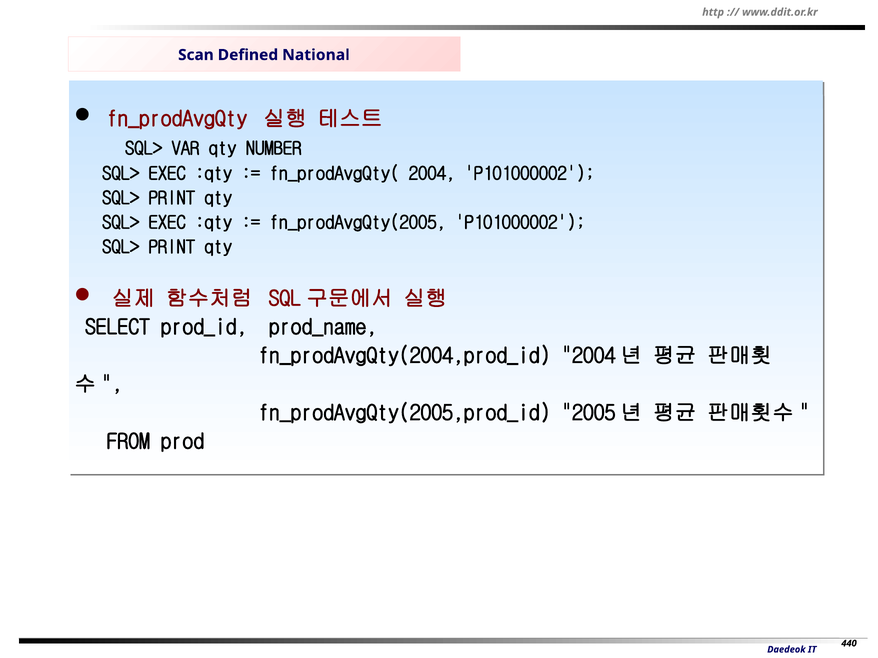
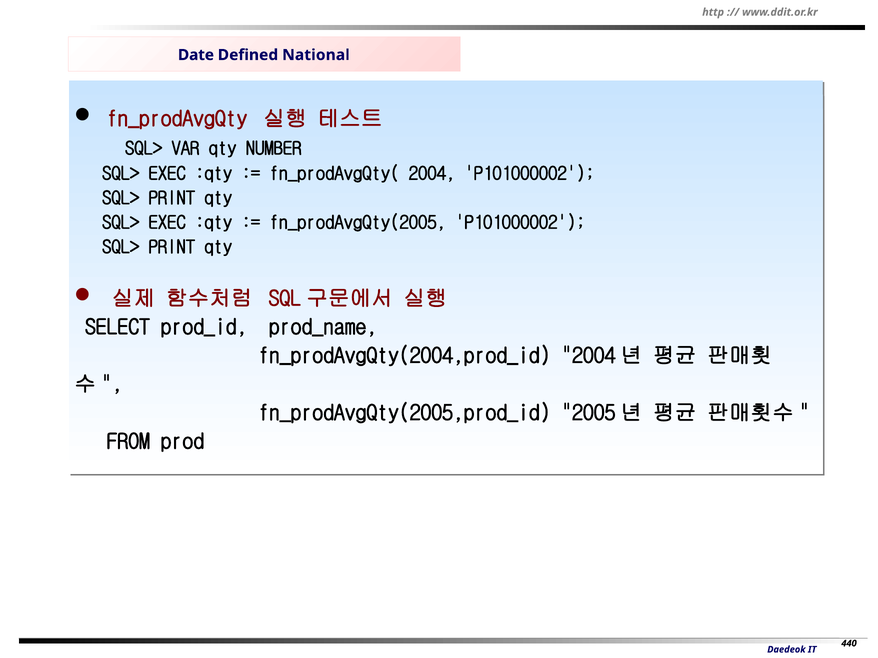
Scan: Scan -> Date
